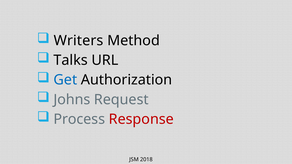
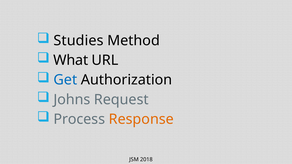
Writers: Writers -> Studies
Talks: Talks -> What
Response colour: red -> orange
